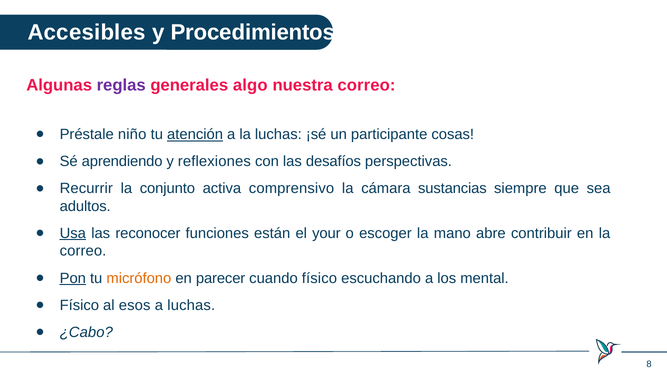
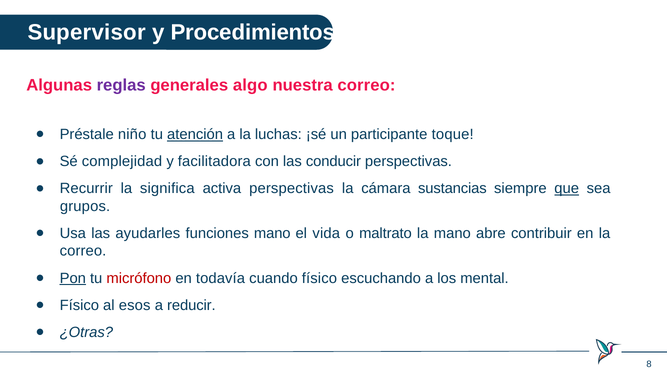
Accesibles: Accesibles -> Supervisor
cosas: cosas -> toque
aprendiendo: aprendiendo -> complejidad
reflexiones: reflexiones -> facilitadora
desafíos: desafíos -> conducir
conjunto: conjunto -> significa
activa comprensivo: comprensivo -> perspectivas
que underline: none -> present
adultos: adultos -> grupos
Usa underline: present -> none
reconocer: reconocer -> ayudarles
funciones están: están -> mano
your: your -> vida
escoger: escoger -> maltrato
micrófono colour: orange -> red
parecer: parecer -> todavía
a luchas: luchas -> reducir
¿Cabo: ¿Cabo -> ¿Otras
